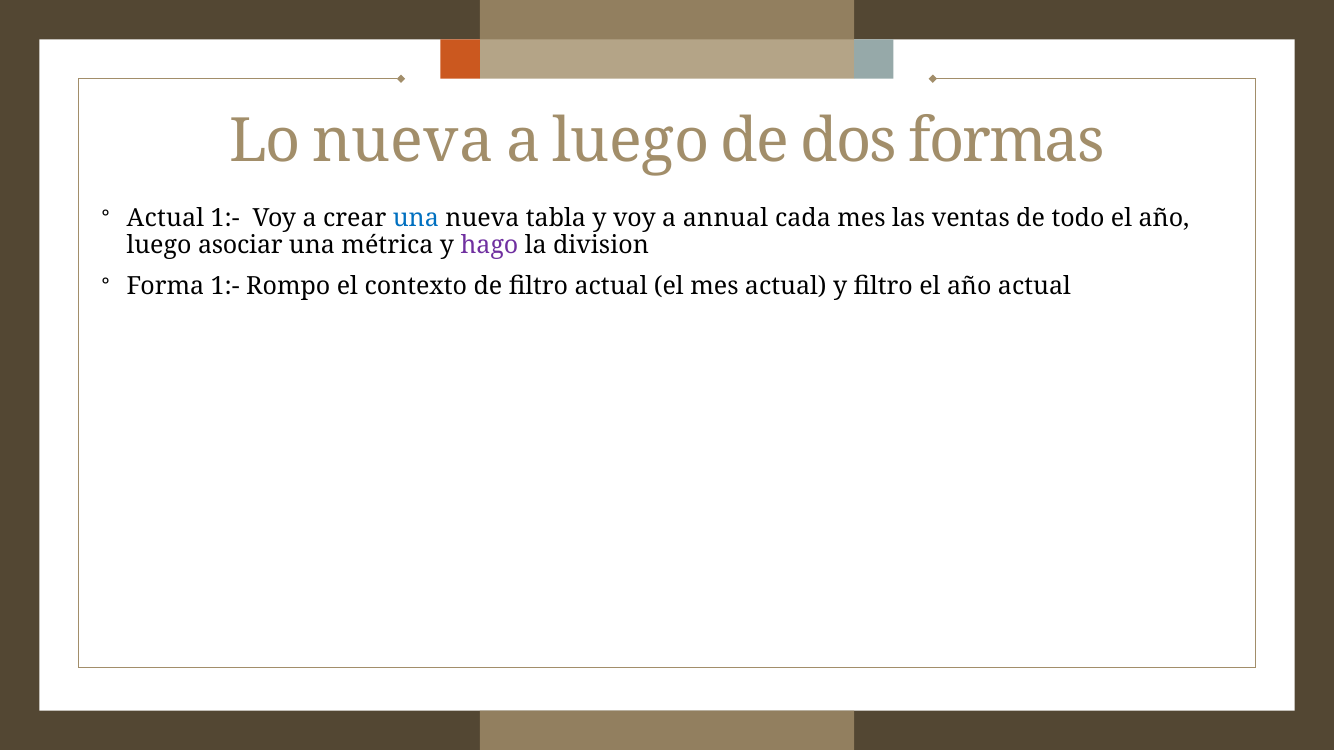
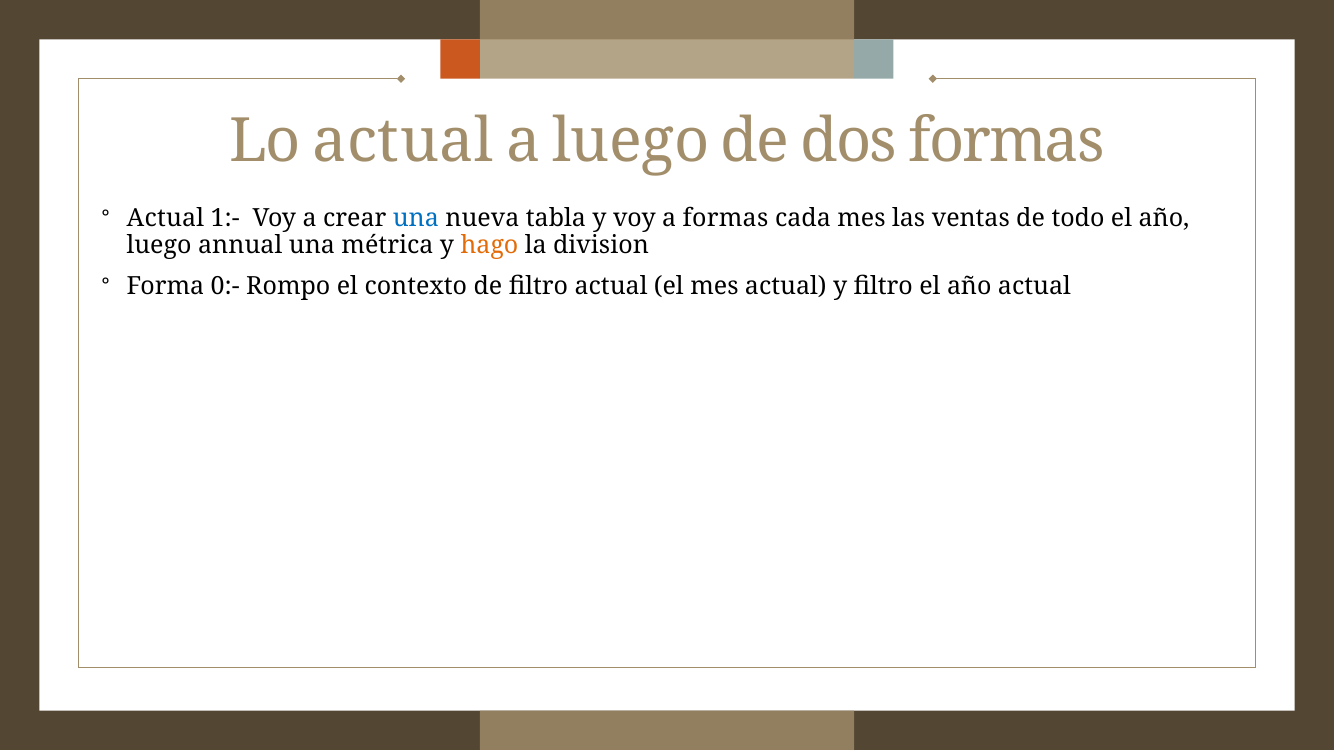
Lo nueva: nueva -> actual
a annual: annual -> formas
asociar: asociar -> annual
hago colour: purple -> orange
Forma 1:-: 1:- -> 0:-
